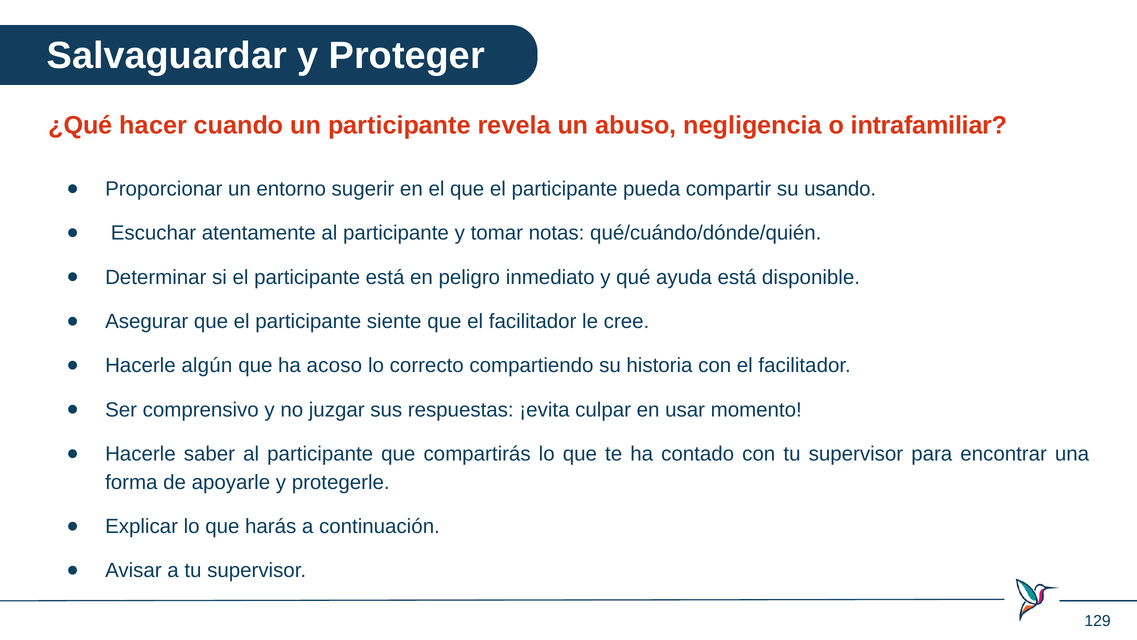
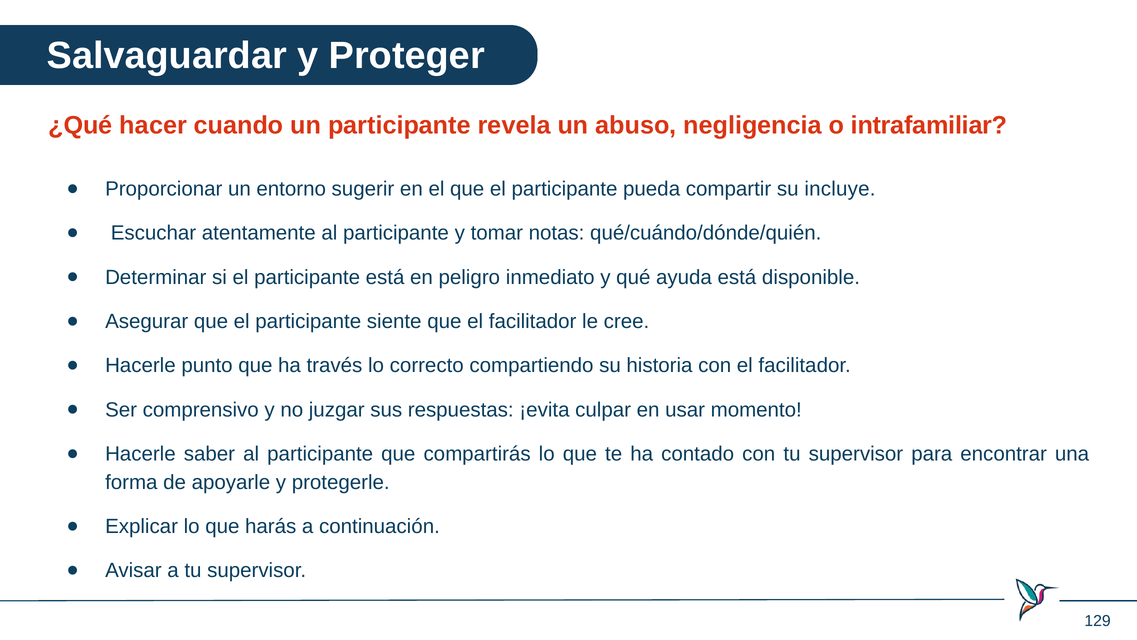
usando: usando -> incluye
algún: algún -> punto
acoso: acoso -> través
